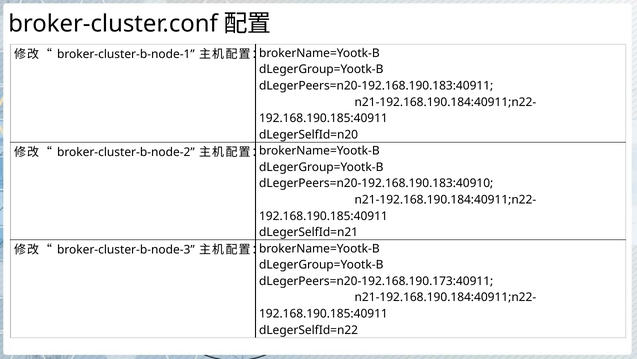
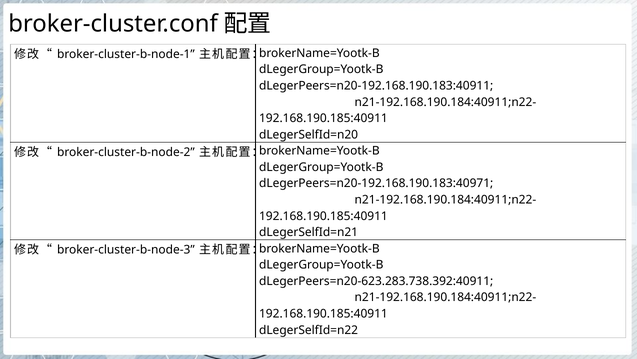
dLegerPeers=n20-192.168.190.183:40910: dLegerPeers=n20-192.168.190.183:40910 -> dLegerPeers=n20-192.168.190.183:40971
dLegerPeers=n20-192.168.190.173:40911: dLegerPeers=n20-192.168.190.173:40911 -> dLegerPeers=n20-623.283.738.392:40911
